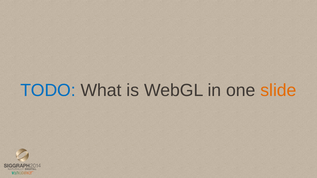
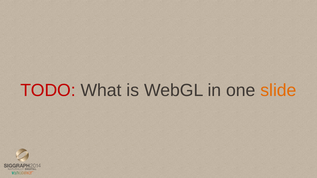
TODO colour: blue -> red
